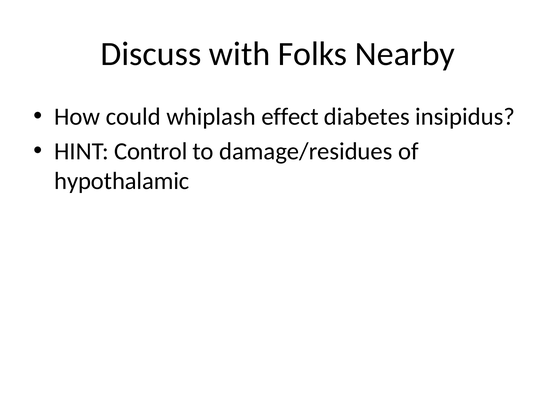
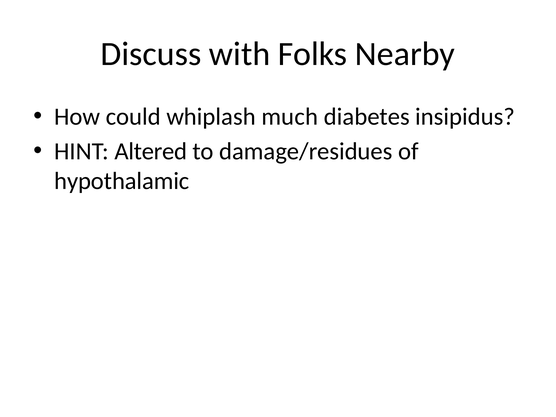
effect: effect -> much
Control: Control -> Altered
